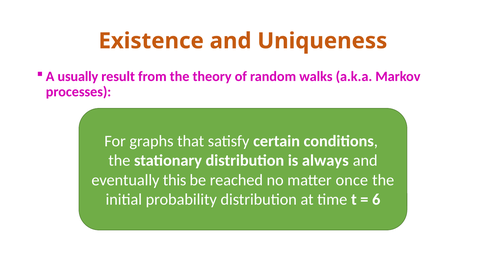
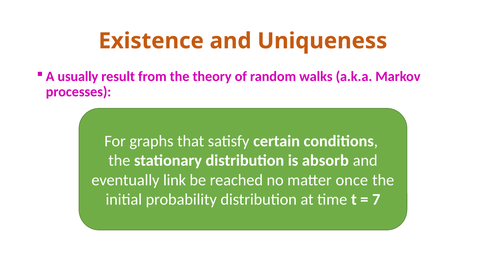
always: always -> absorb
this: this -> link
6: 6 -> 7
